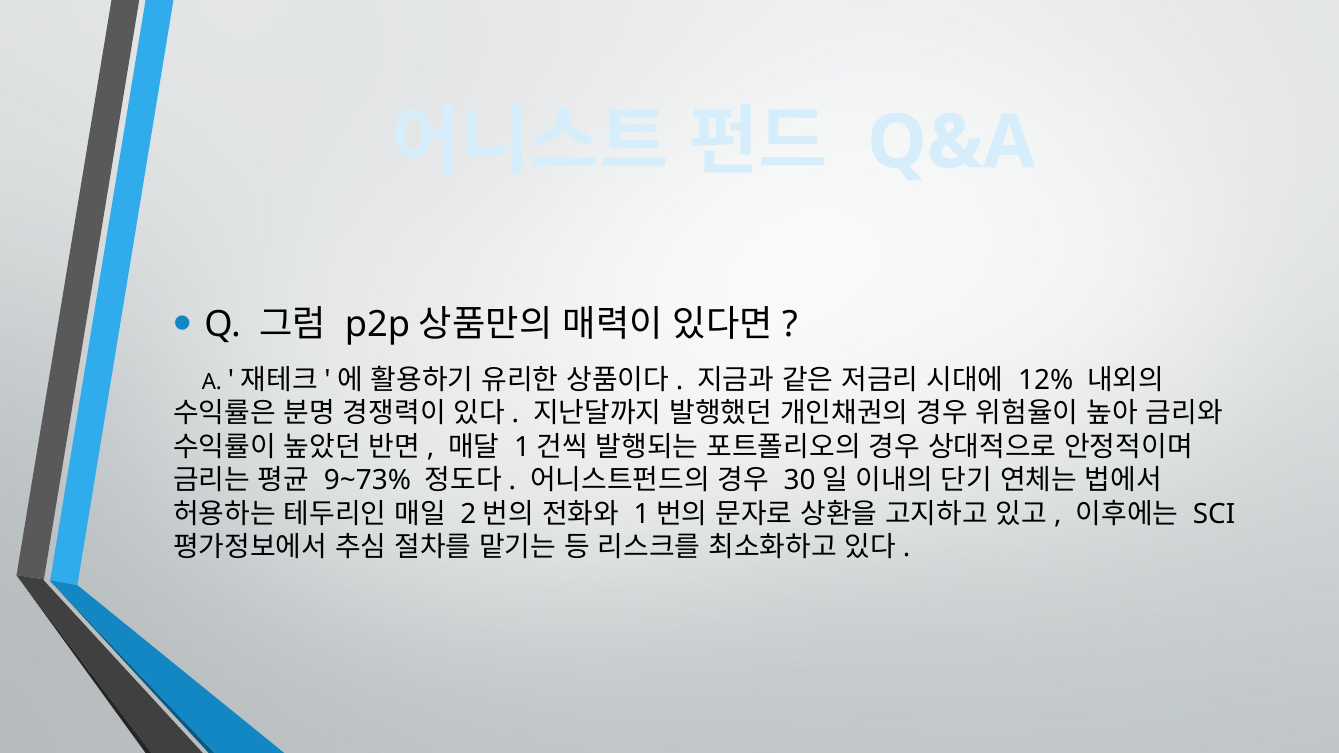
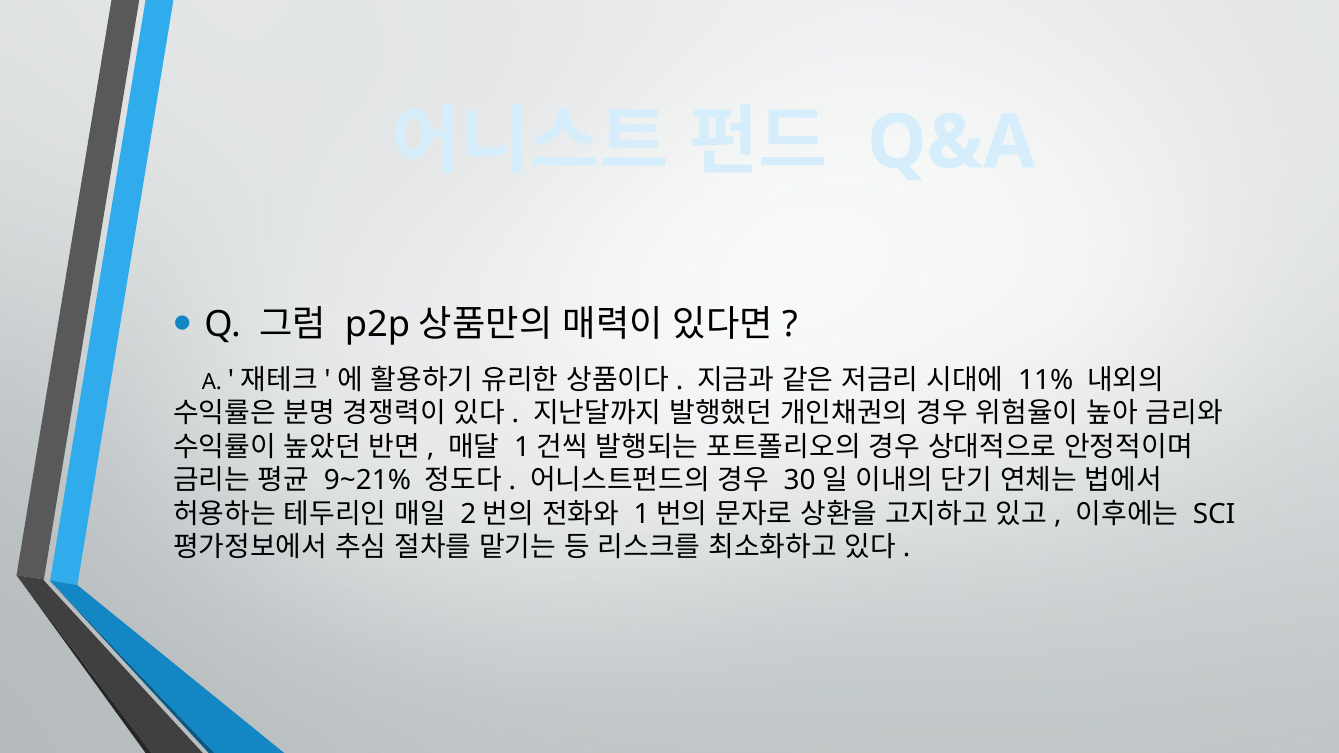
12%: 12% -> 11%
9~73%: 9~73% -> 9~21%
